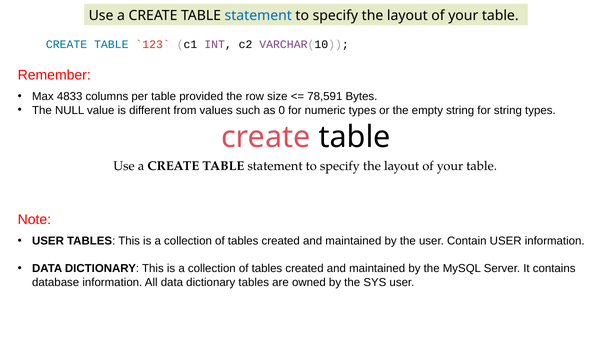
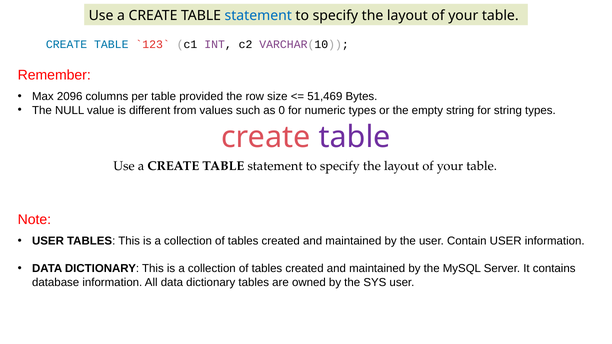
4833: 4833 -> 2096
78,591: 78,591 -> 51,469
table at (355, 137) colour: black -> purple
